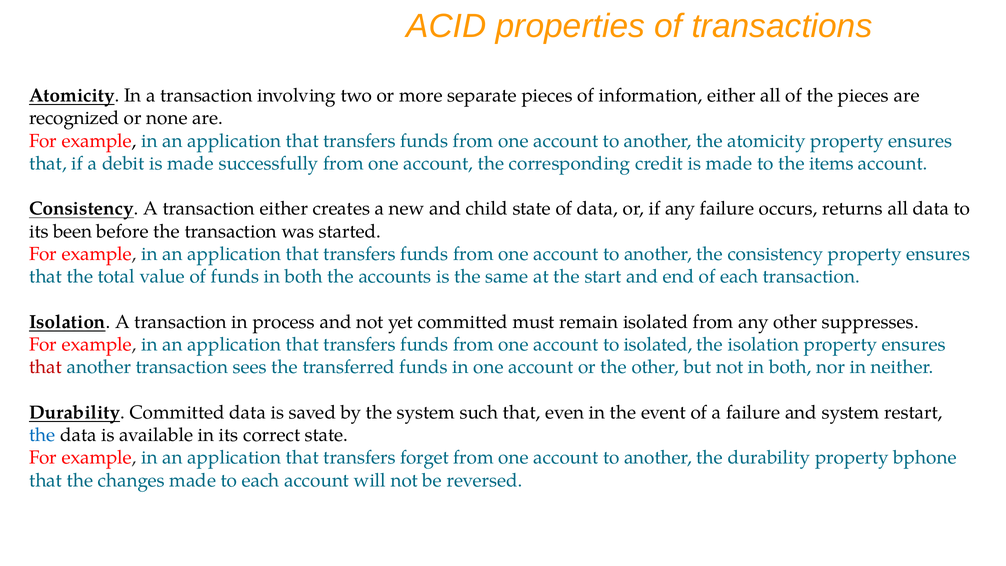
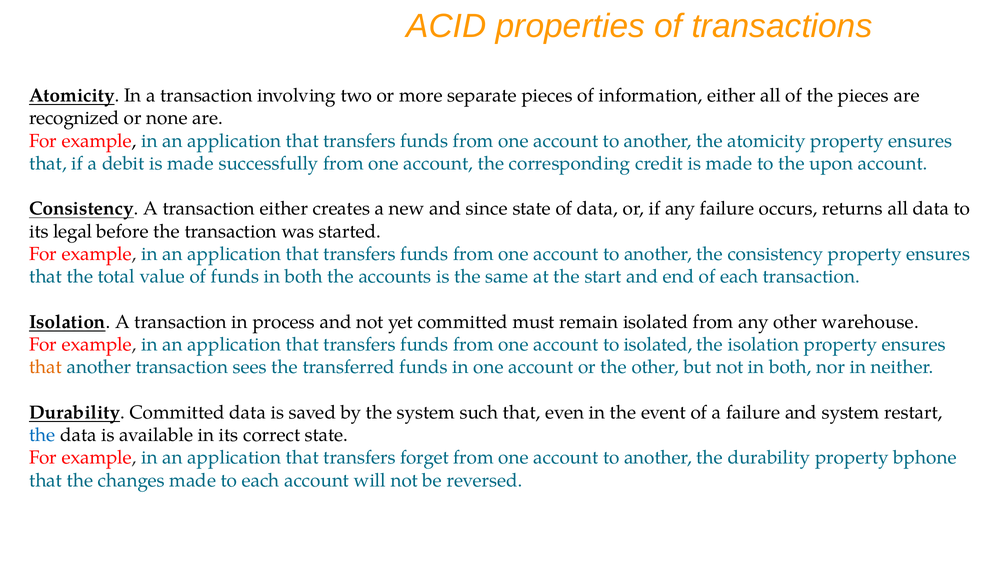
items: items -> upon
child: child -> since
been: been -> legal
suppresses: suppresses -> warehouse
that at (46, 367) colour: red -> orange
